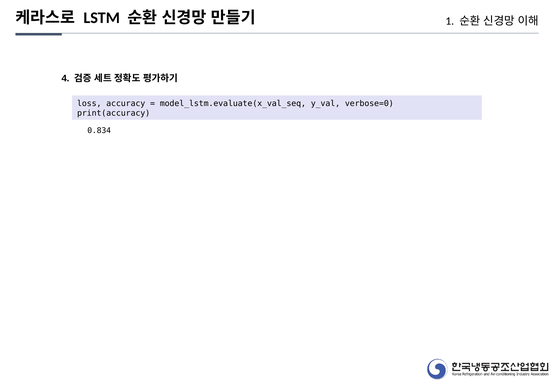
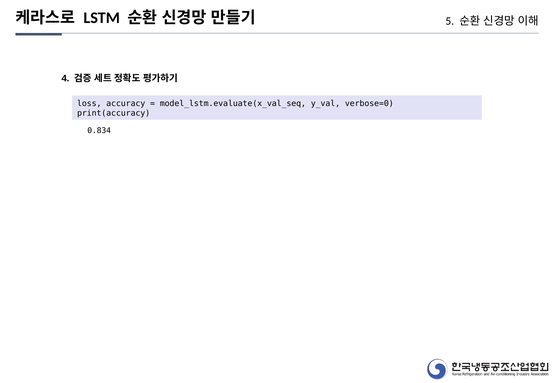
1: 1 -> 5
